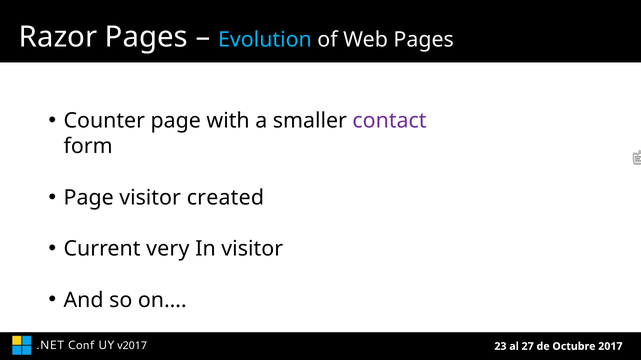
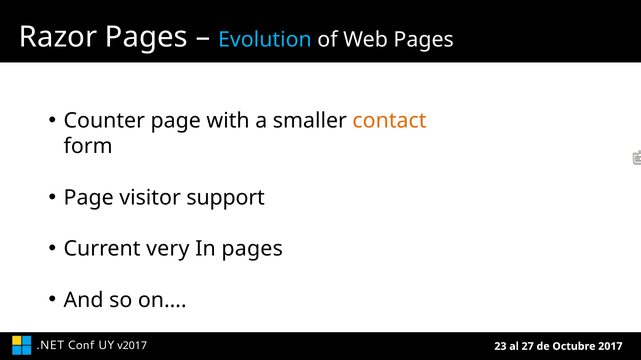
contact colour: purple -> orange
created: created -> support
In visitor: visitor -> pages
